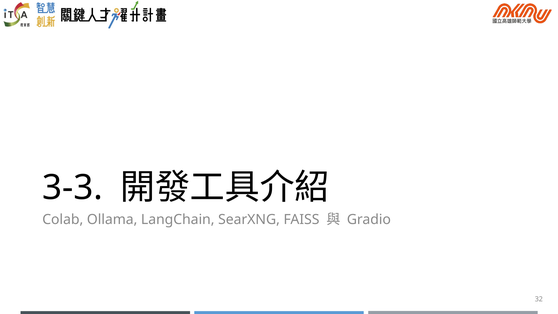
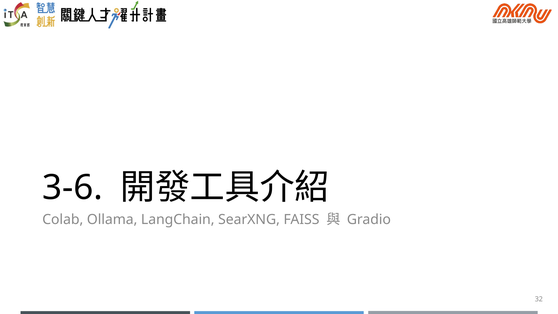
3-3: 3-3 -> 3-6
